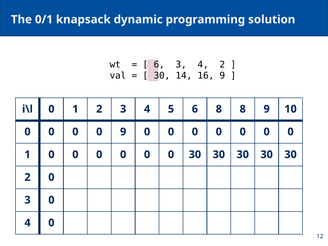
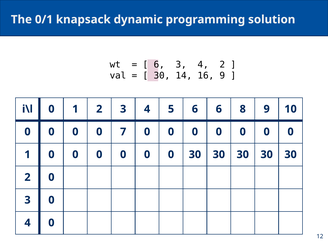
6 8: 8 -> 6
0 9: 9 -> 7
